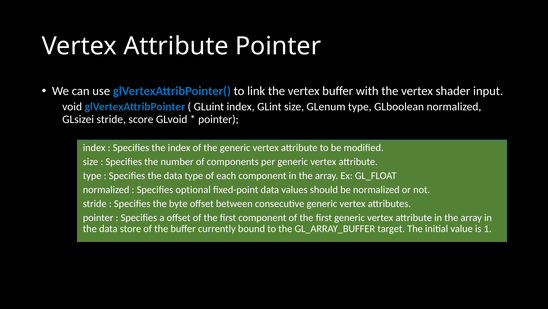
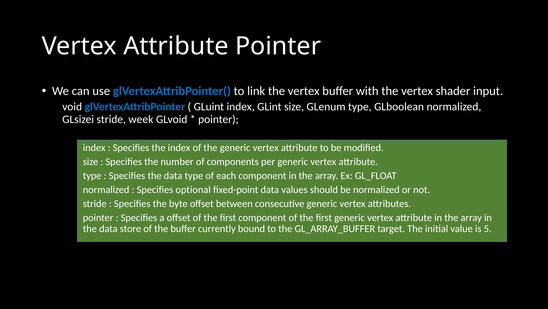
score: score -> week
1: 1 -> 5
